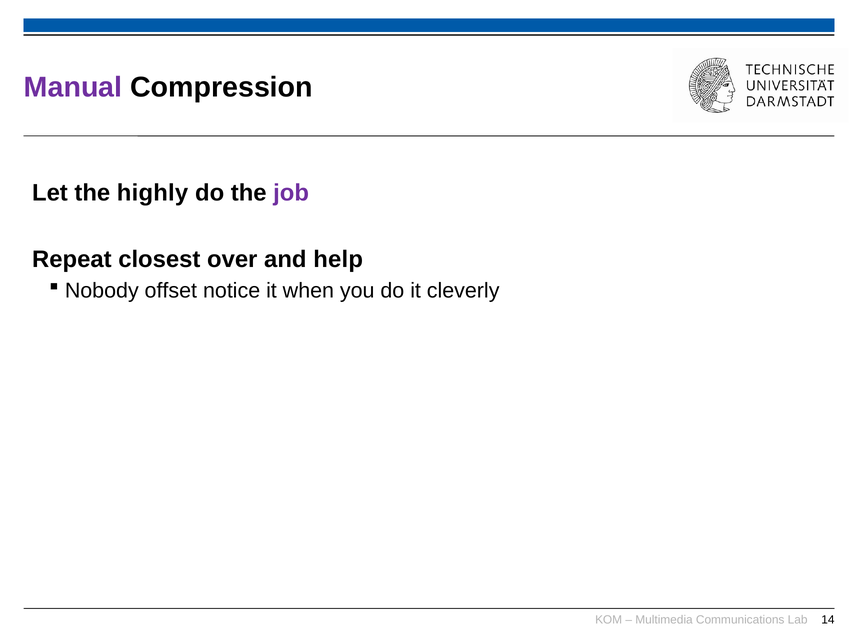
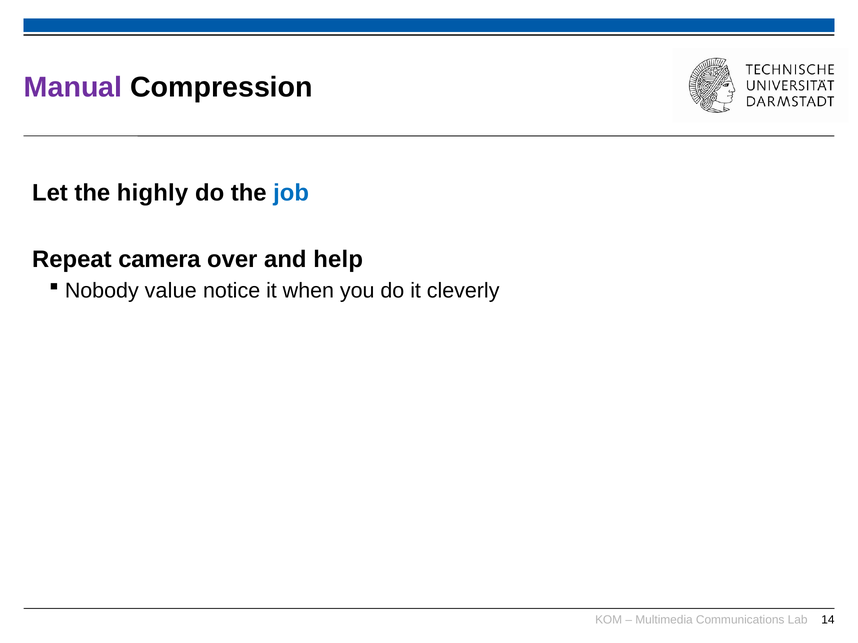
job colour: purple -> blue
closest: closest -> camera
offset: offset -> value
